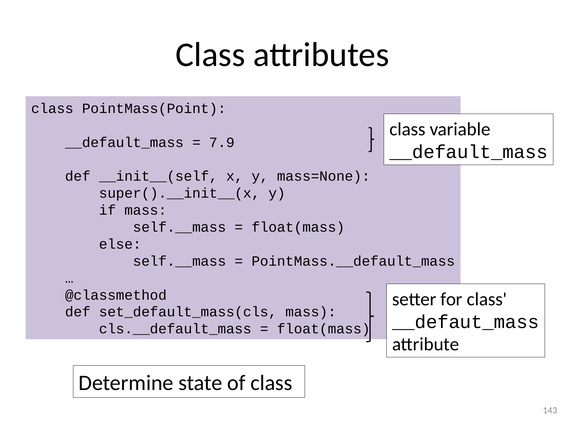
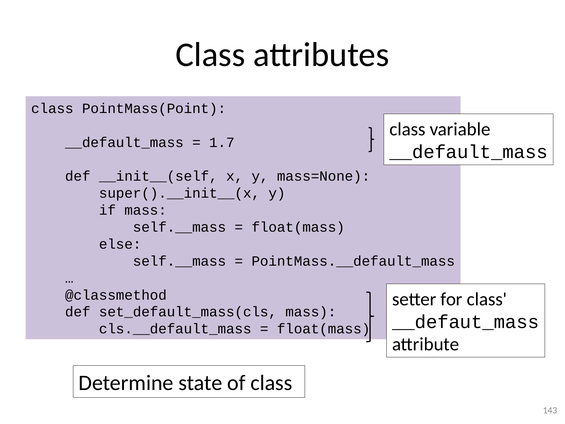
7.9: 7.9 -> 1.7
